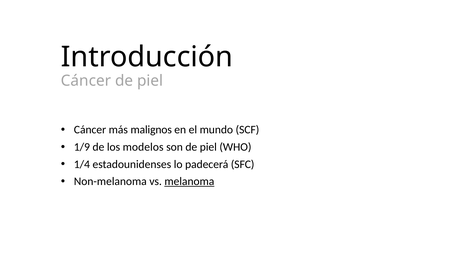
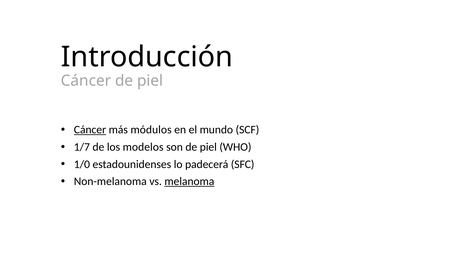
Cáncer at (90, 130) underline: none -> present
malignos: malignos -> módulos
1/9: 1/9 -> 1/7
1/4: 1/4 -> 1/0
